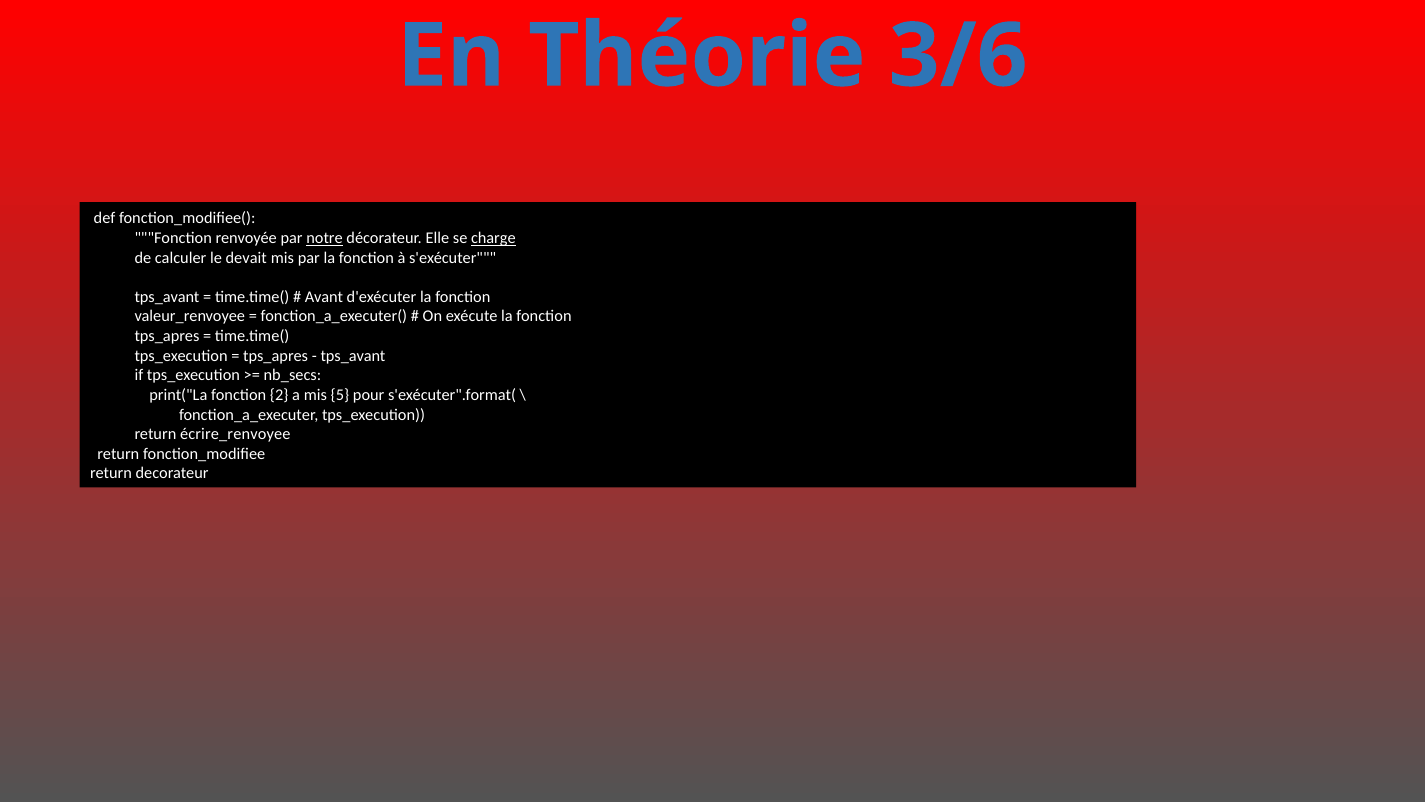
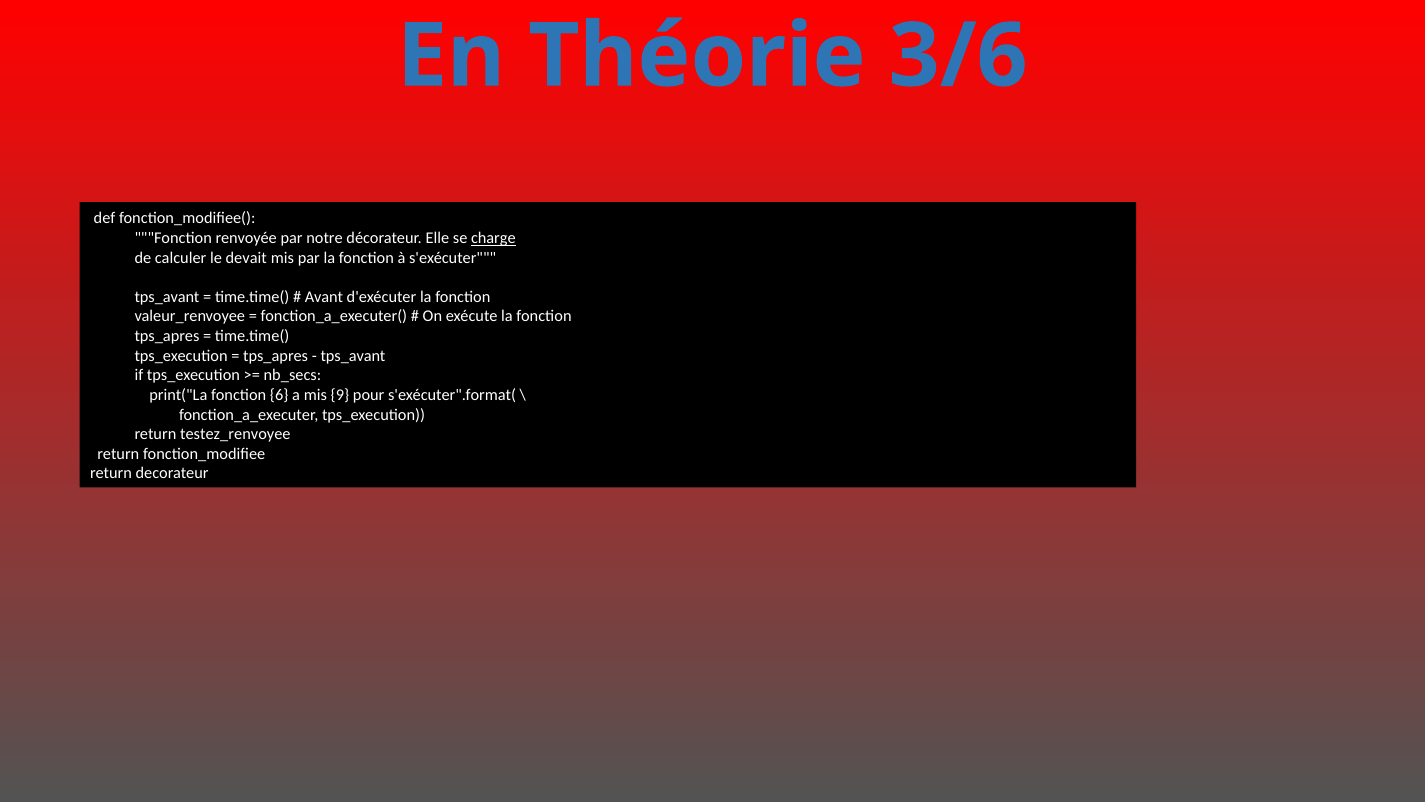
notre underline: present -> none
2: 2 -> 6
5: 5 -> 9
écrire_renvoyee: écrire_renvoyee -> testez_renvoyee
